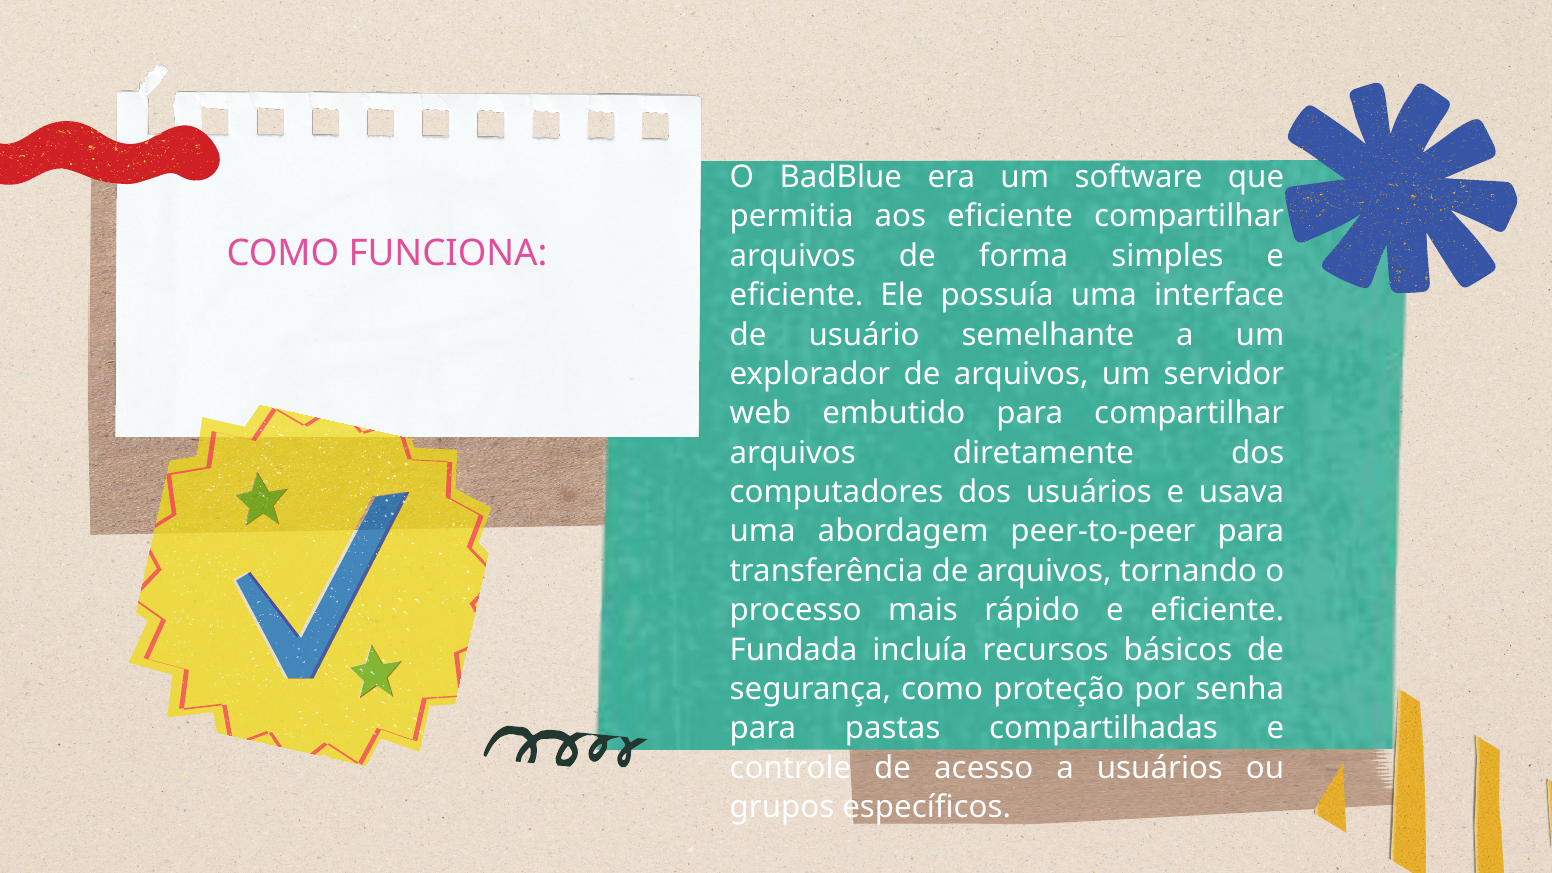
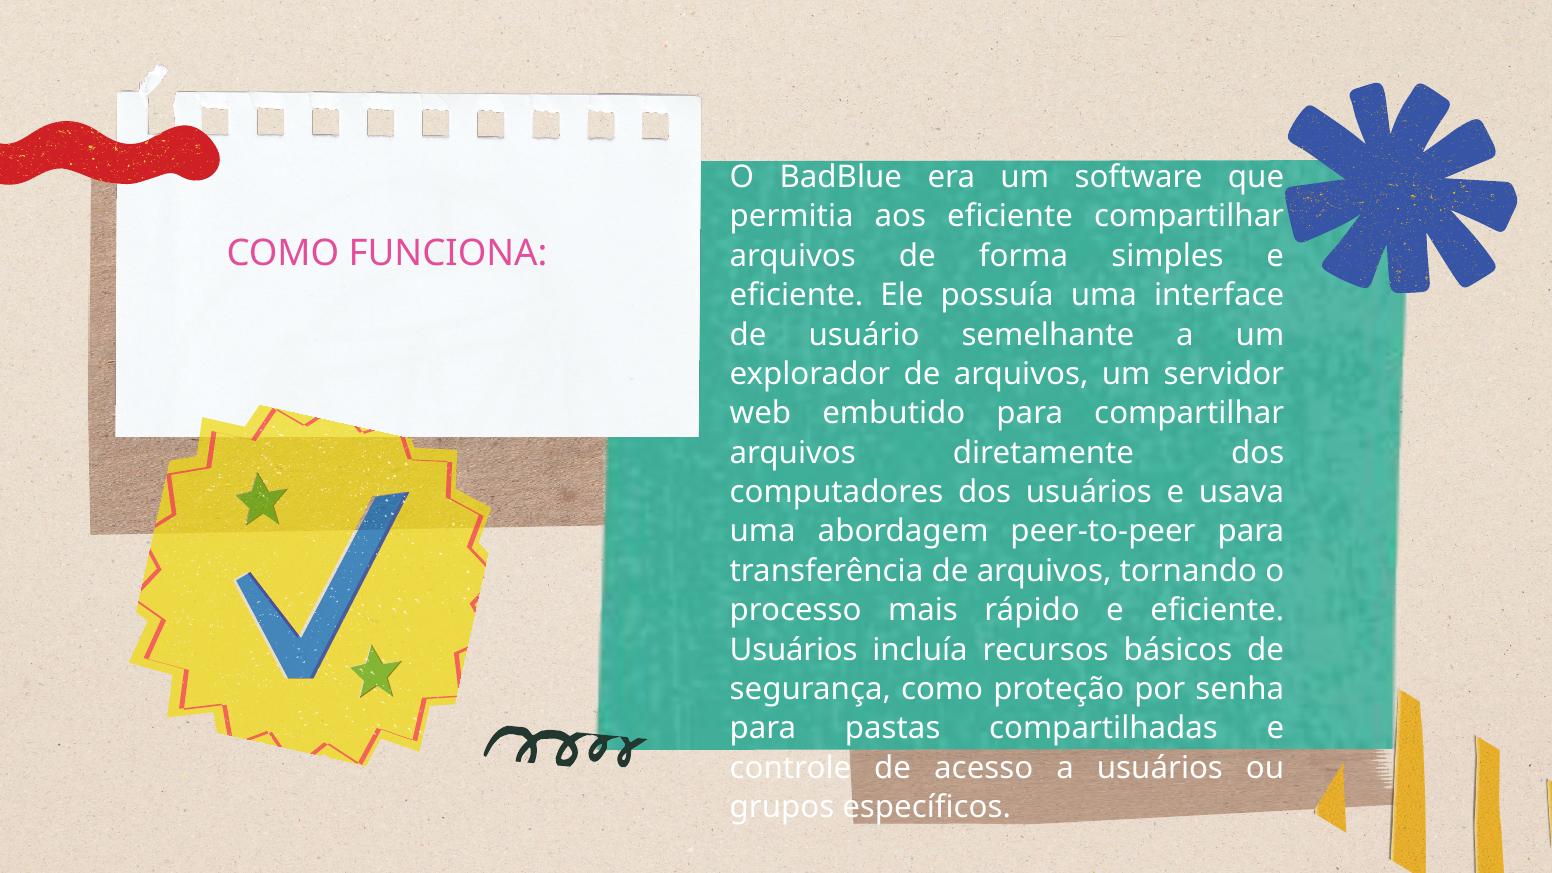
Fundada at (794, 650): Fundada -> Usuários
